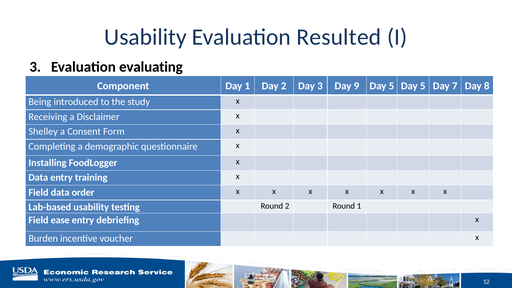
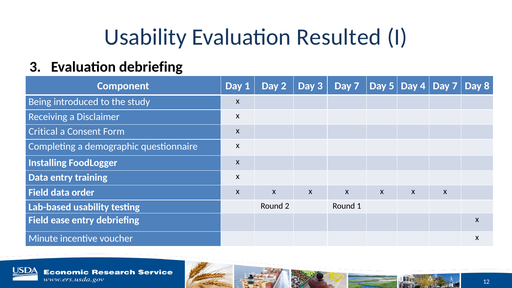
Evaluation evaluating: evaluating -> debriefing
3 Day 9: 9 -> 7
5 Day 5: 5 -> 4
Shelley: Shelley -> Critical
Burden: Burden -> Minute
